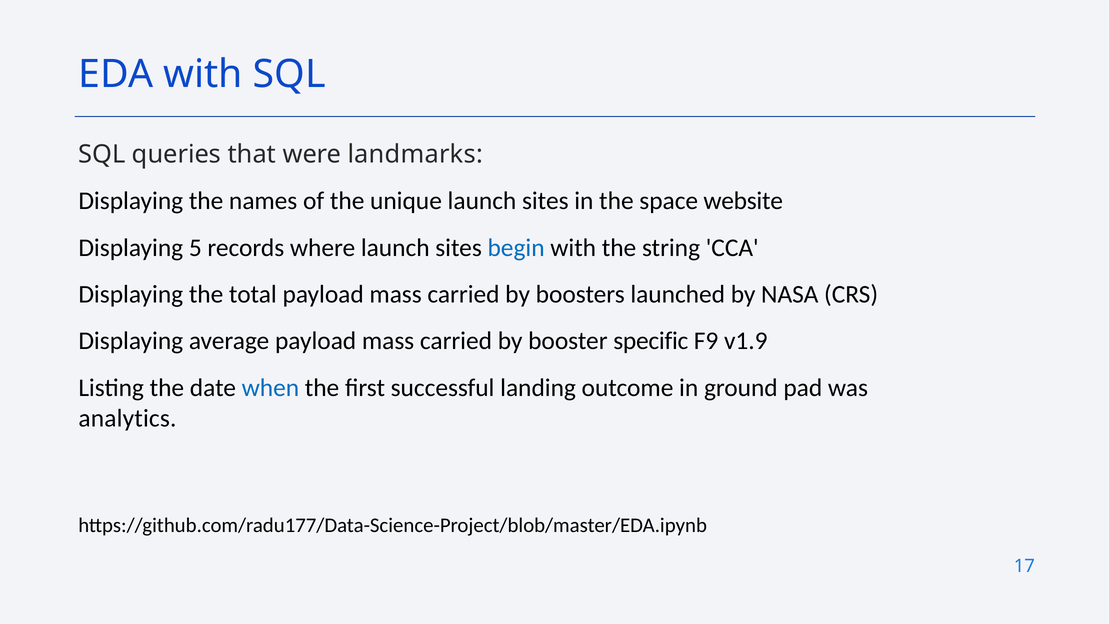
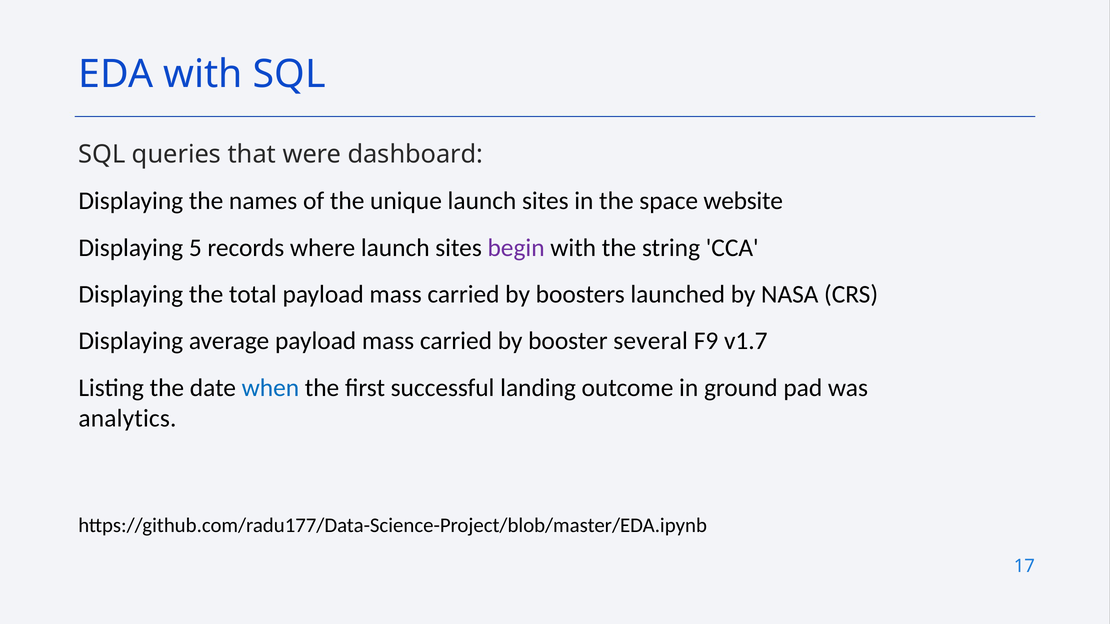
landmarks: landmarks -> dashboard
begin colour: blue -> purple
specific: specific -> several
v1.9: v1.9 -> v1.7
